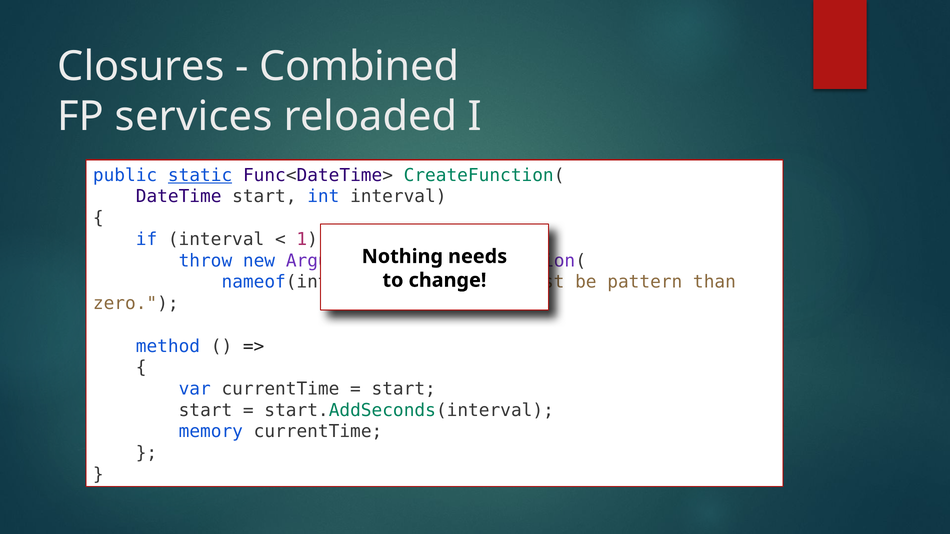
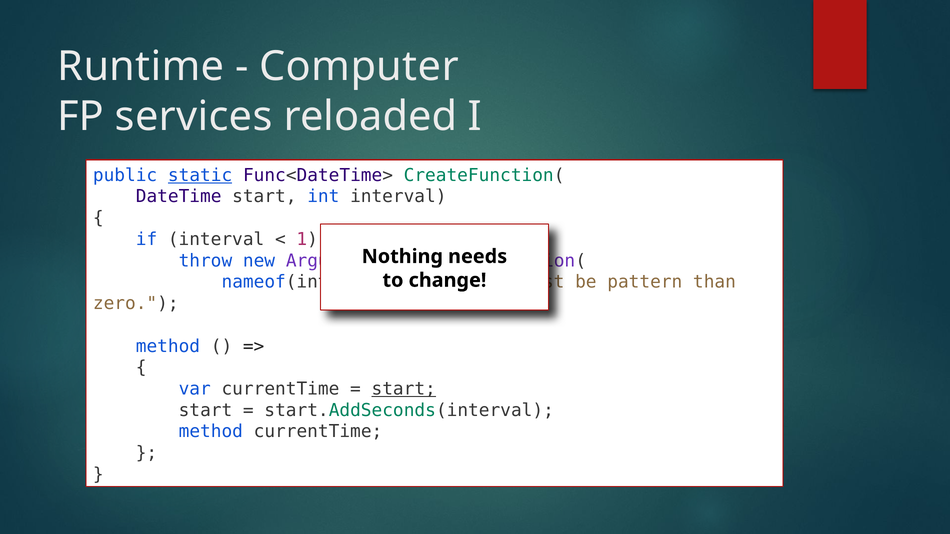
Closures: Closures -> Runtime
Combined: Combined -> Computer
start at (404, 389) underline: none -> present
memory at (211, 432): memory -> method
